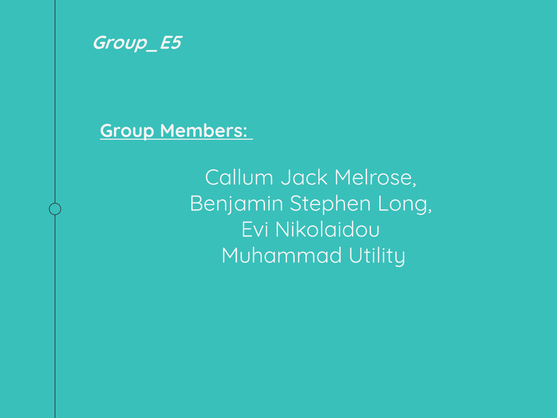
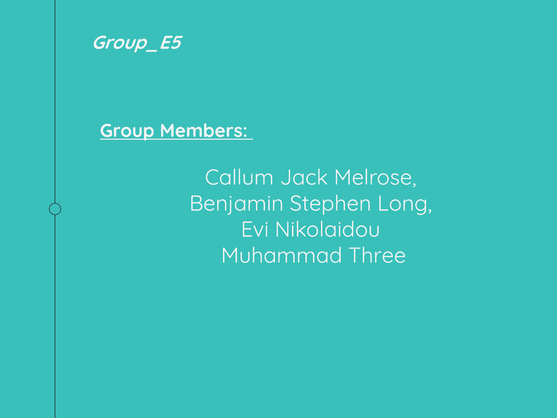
Utility: Utility -> Three
